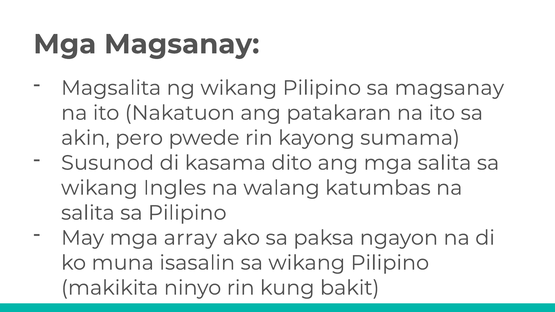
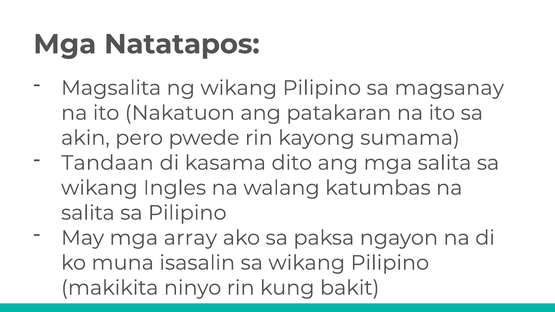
Mga Magsanay: Magsanay -> Natatapos
Susunod: Susunod -> Tandaan
